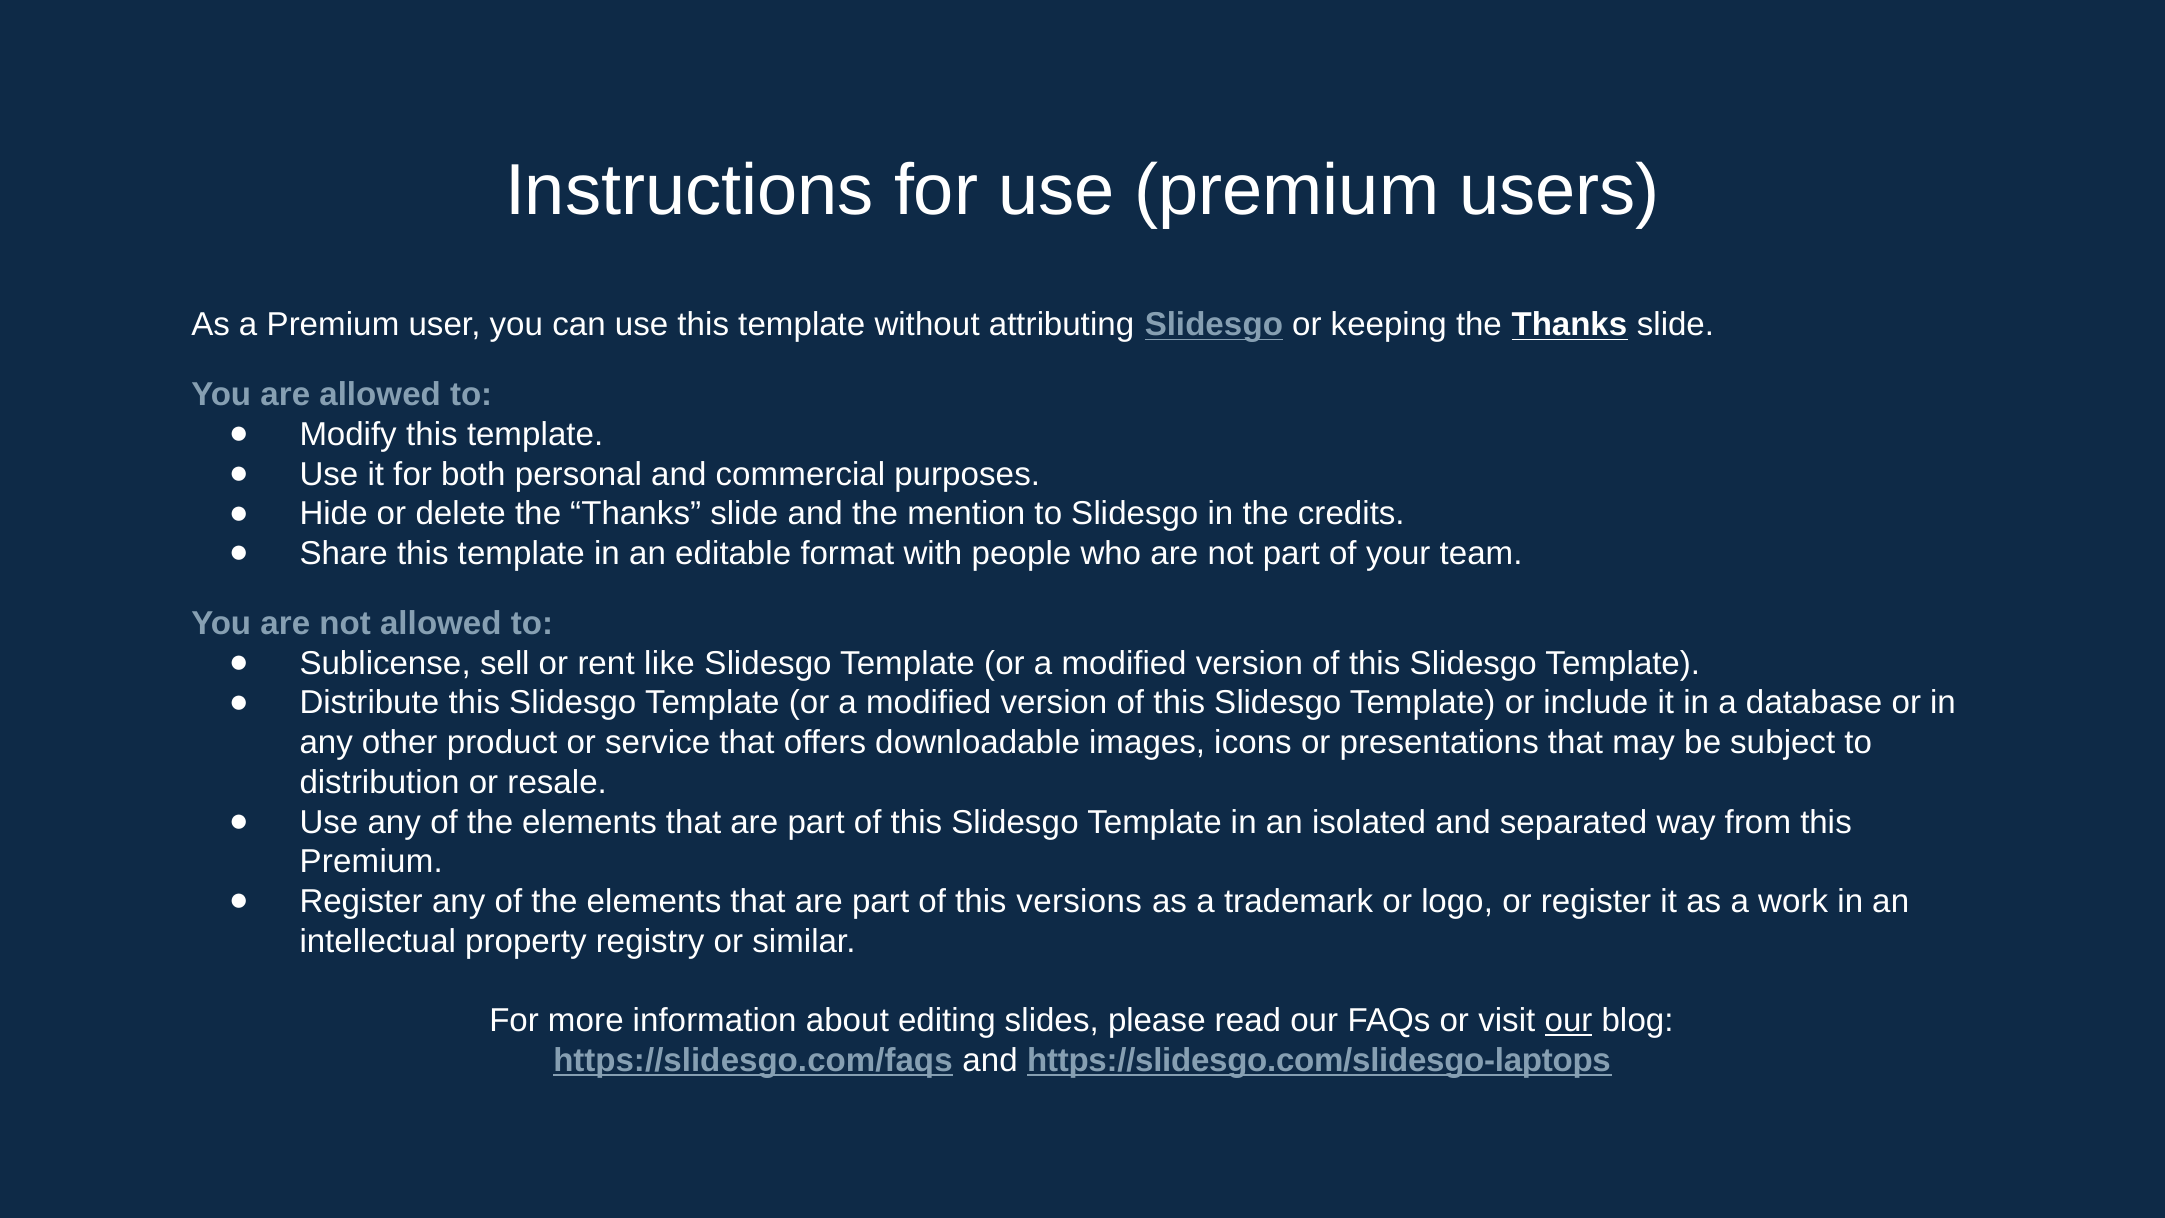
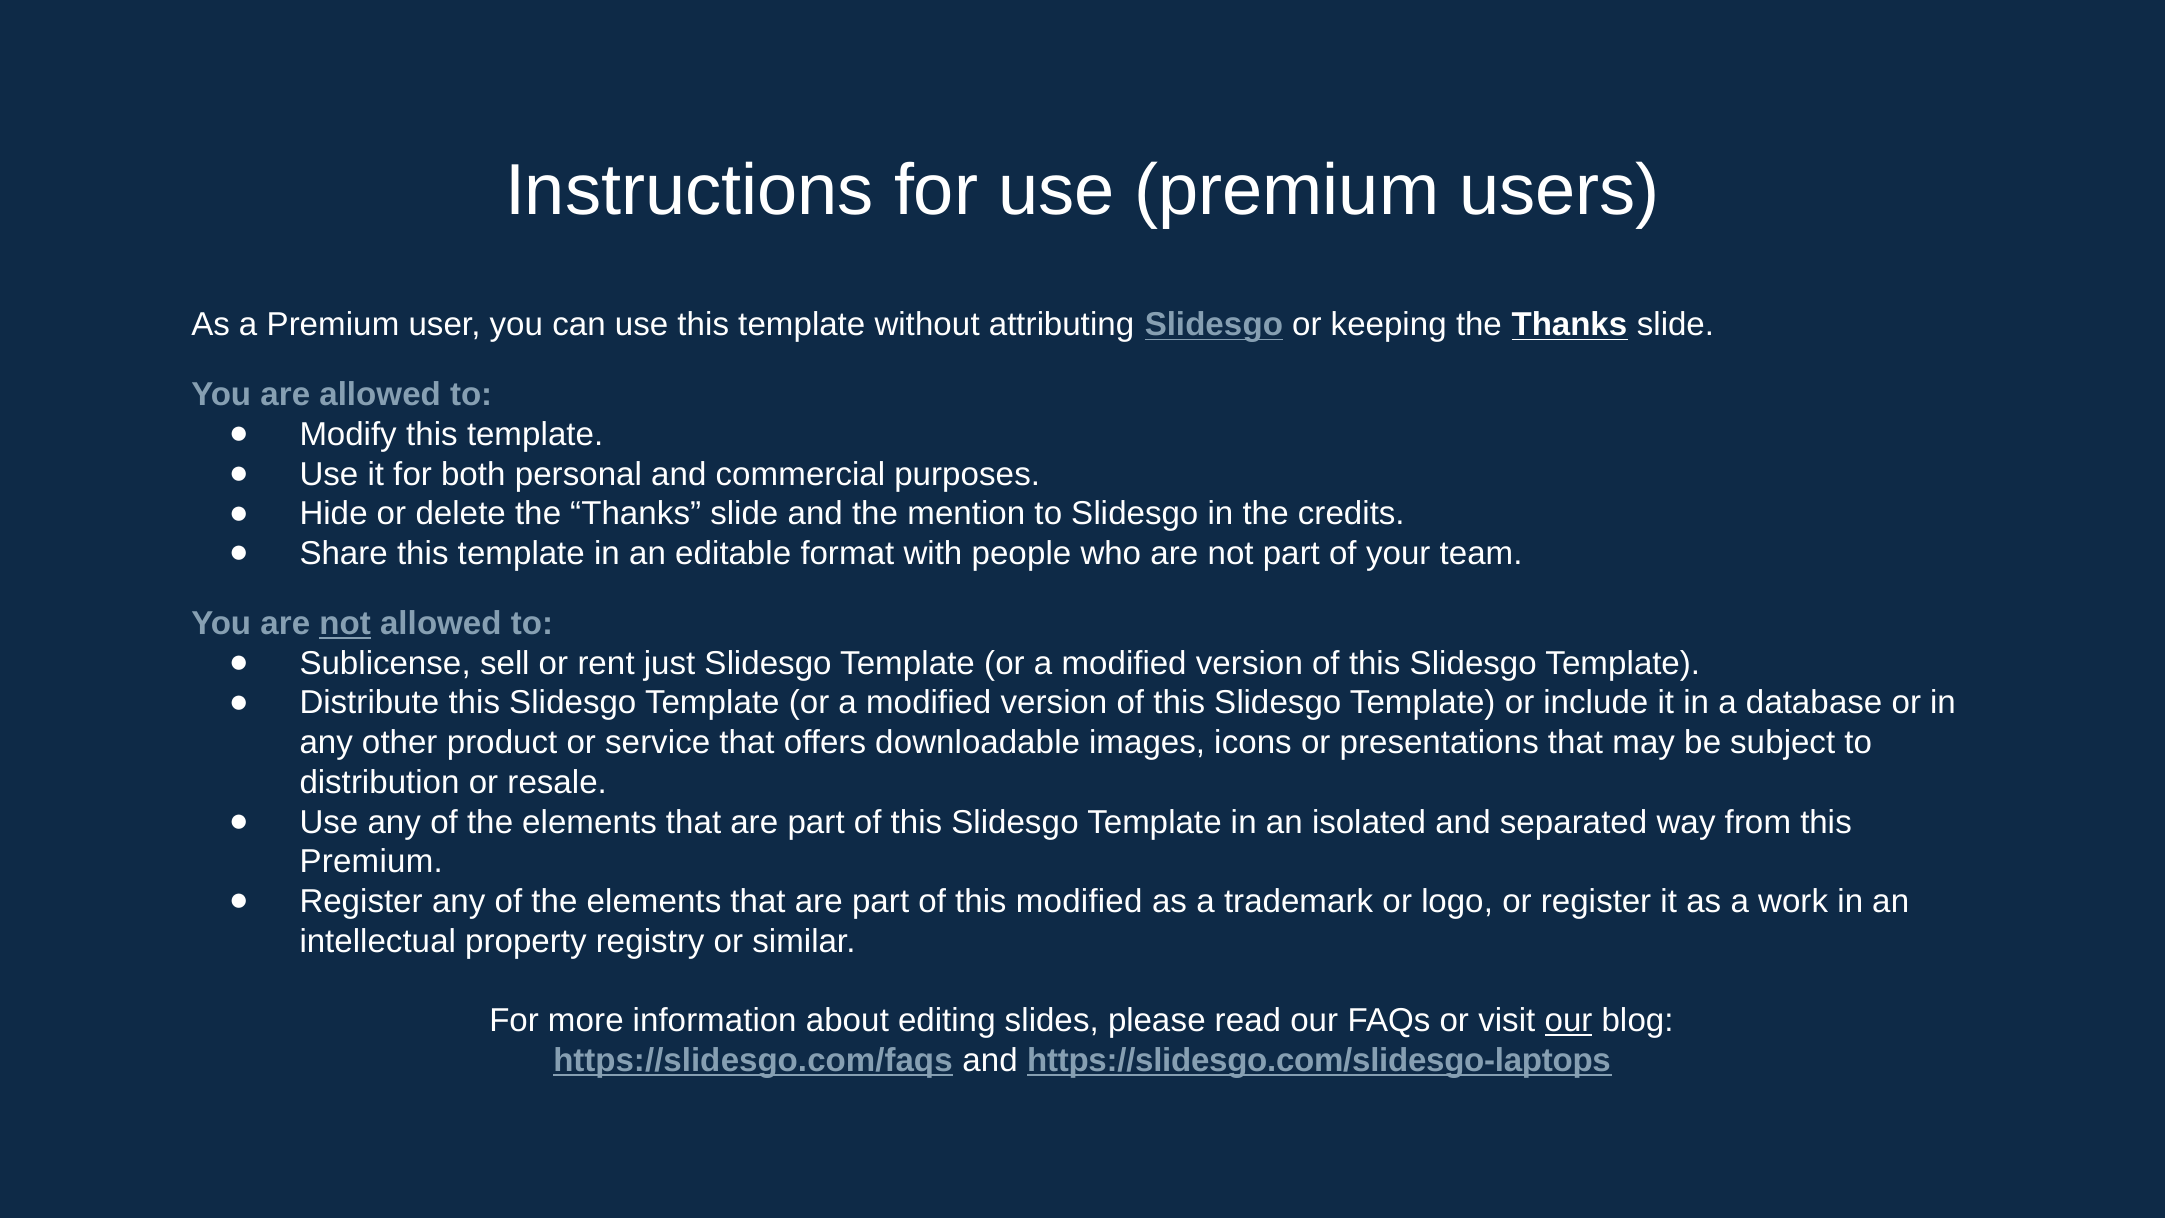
not at (345, 624) underline: none -> present
like: like -> just
this versions: versions -> modified
